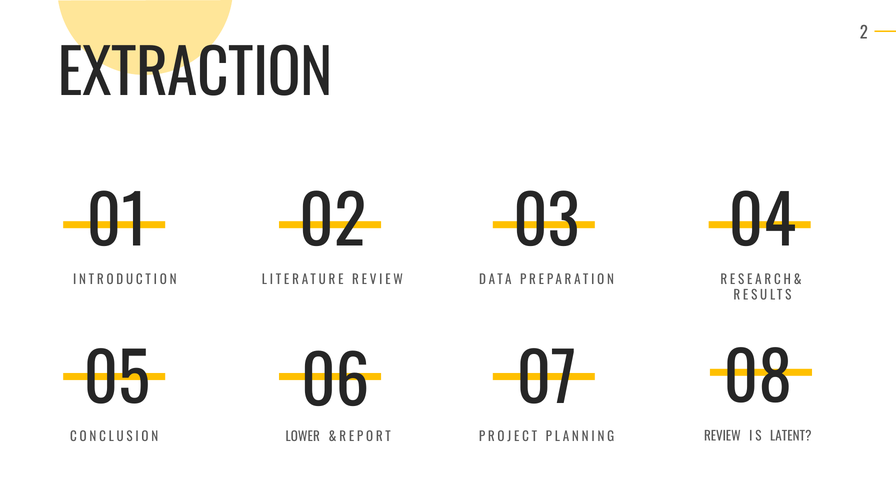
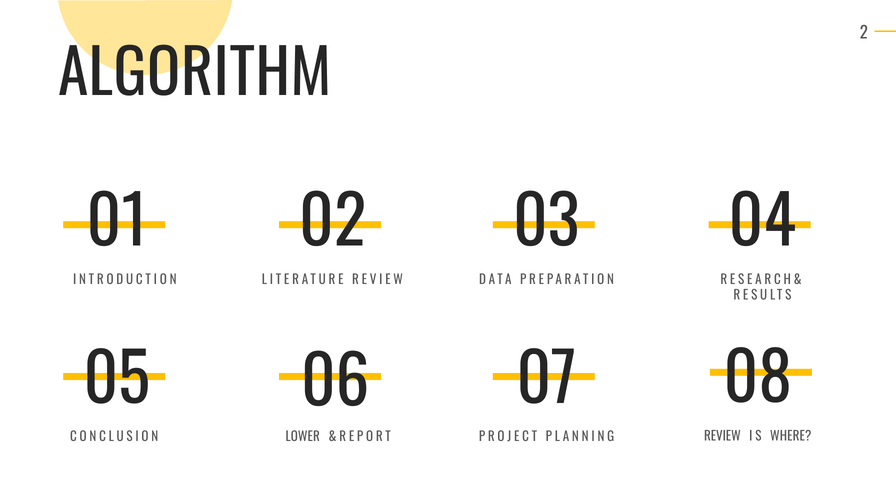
EXTRACTION: EXTRACTION -> ALGORITHM
LATENT: LATENT -> WHERE
